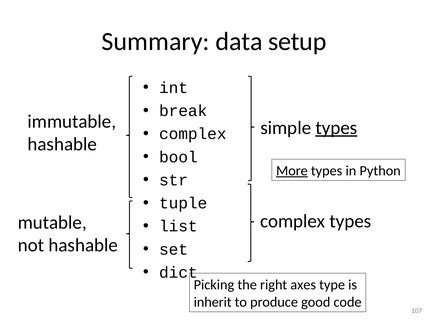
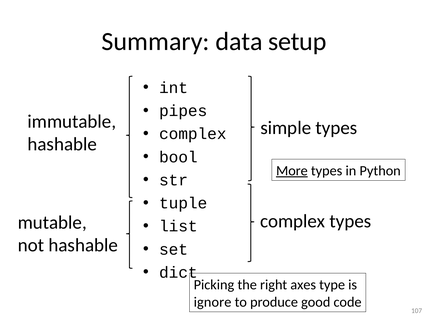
break: break -> pipes
types at (336, 128) underline: present -> none
inherit: inherit -> ignore
